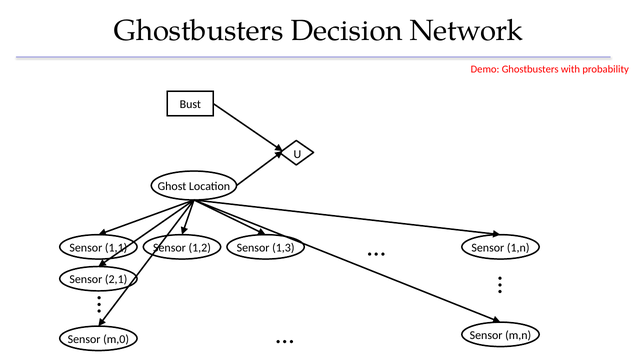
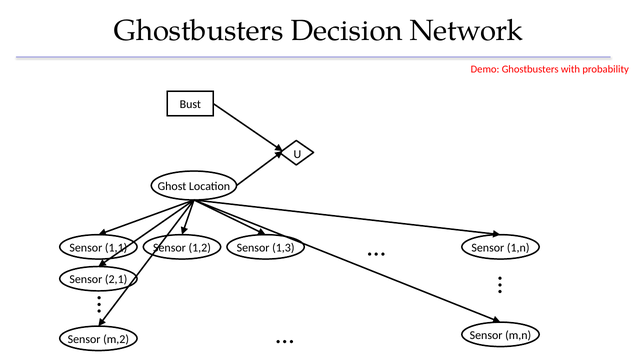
m,0: m,0 -> m,2
